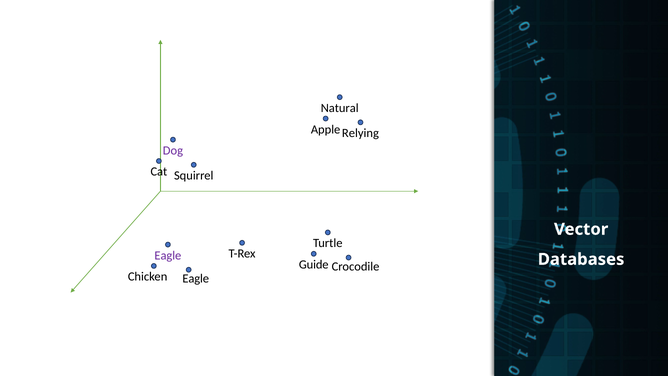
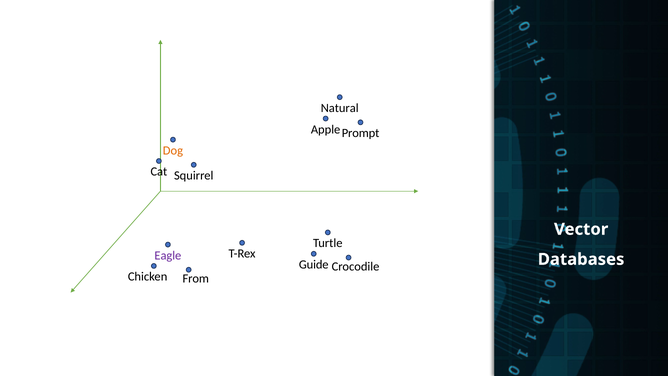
Relying: Relying -> Prompt
Dog colour: purple -> orange
Chicken Eagle: Eagle -> From
